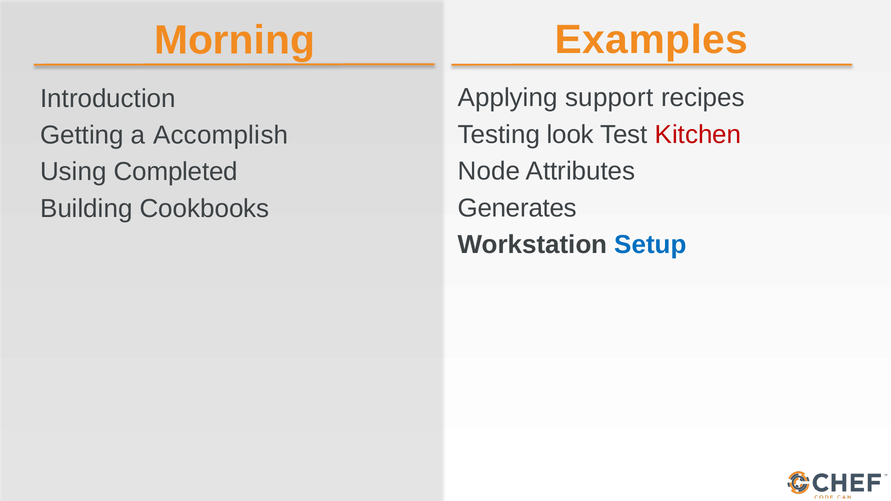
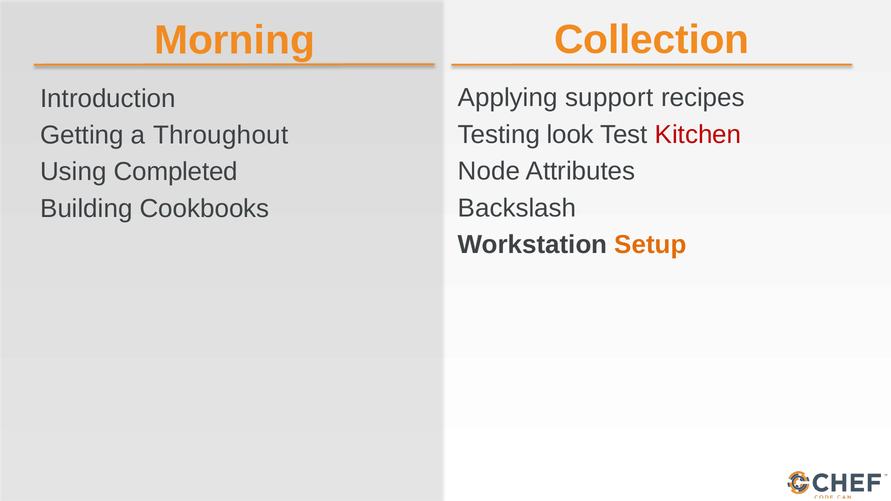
Examples: Examples -> Collection
Accomplish: Accomplish -> Throughout
Generates: Generates -> Backslash
Setup colour: blue -> orange
